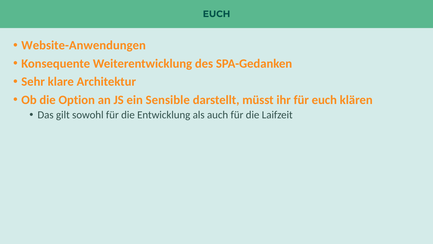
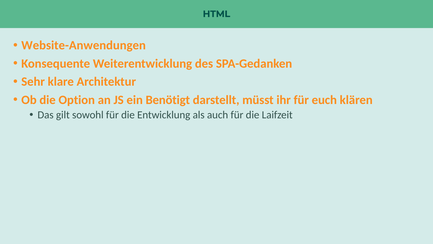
EUCH at (216, 14): EUCH -> HTML
Sensible: Sensible -> Benötigt
